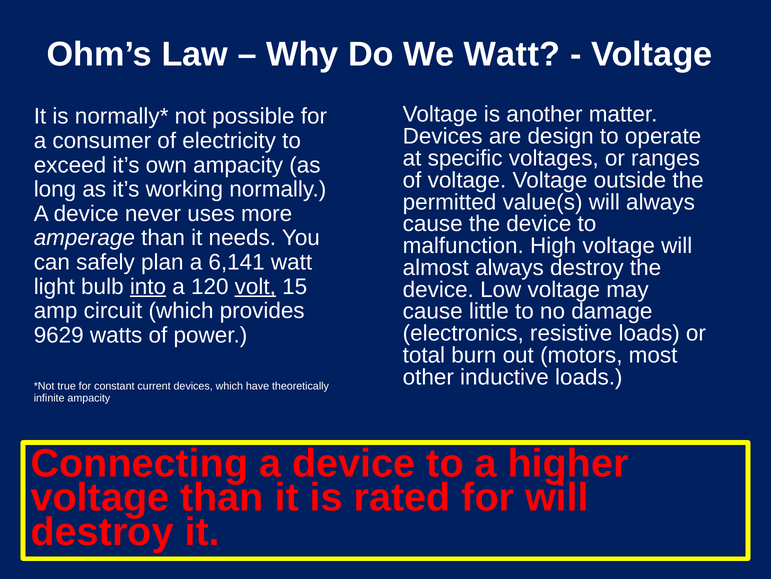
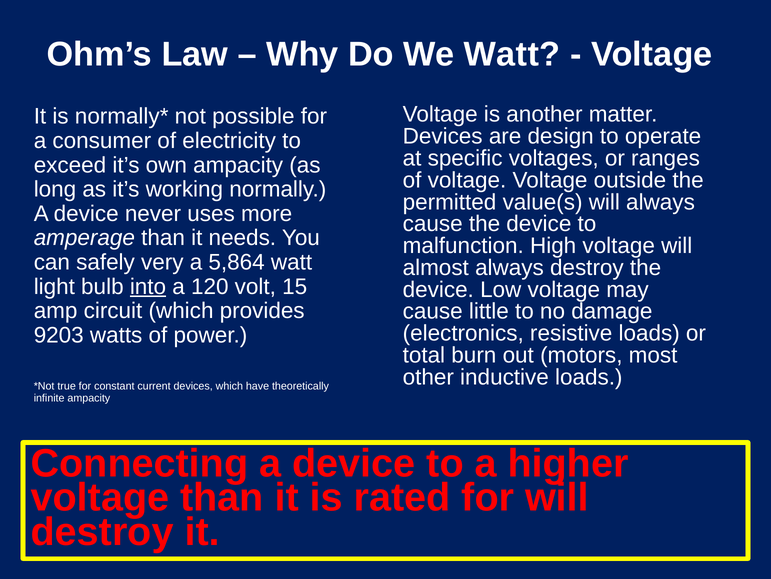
plan: plan -> very
6,141: 6,141 -> 5,864
volt underline: present -> none
9629: 9629 -> 9203
